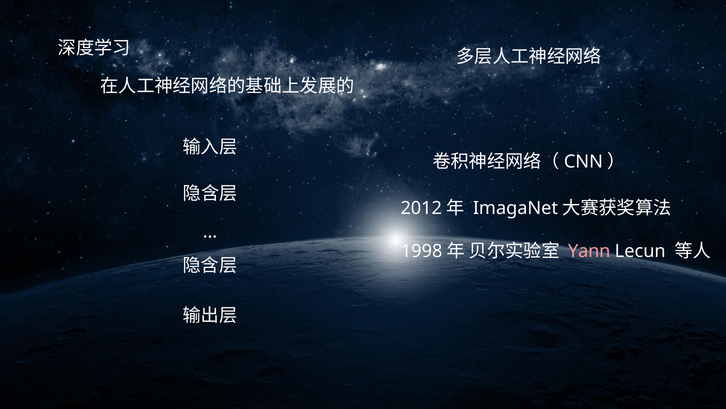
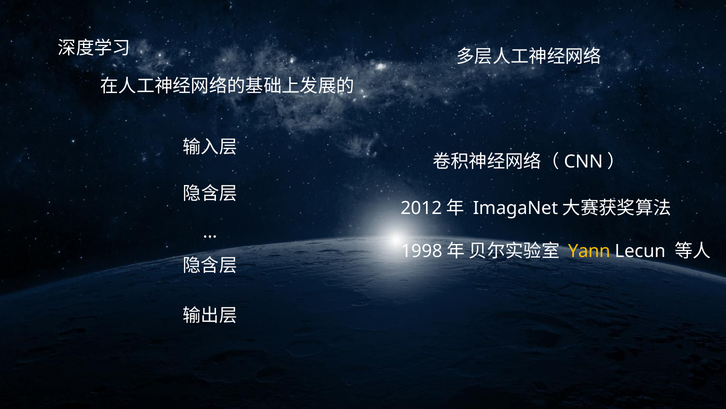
Yann colour: pink -> yellow
